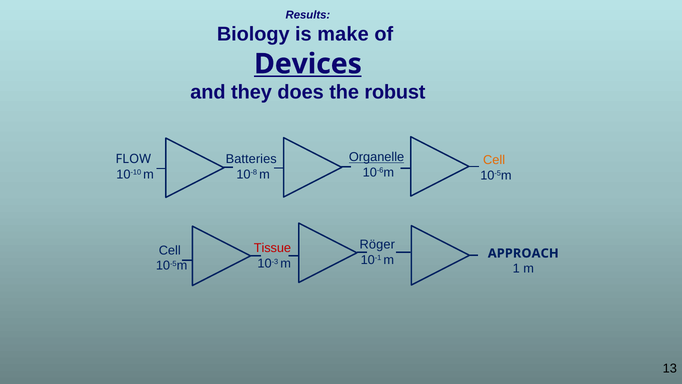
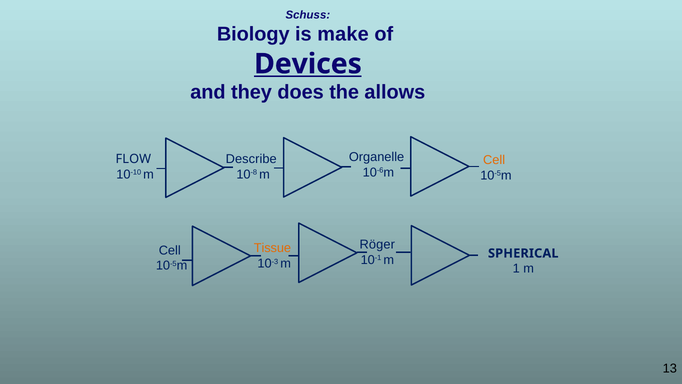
Results: Results -> Schuss
robust: robust -> allows
Organelle underline: present -> none
Batteries: Batteries -> Describe
Tissue colour: red -> orange
APPROACH: APPROACH -> SPHERICAL
